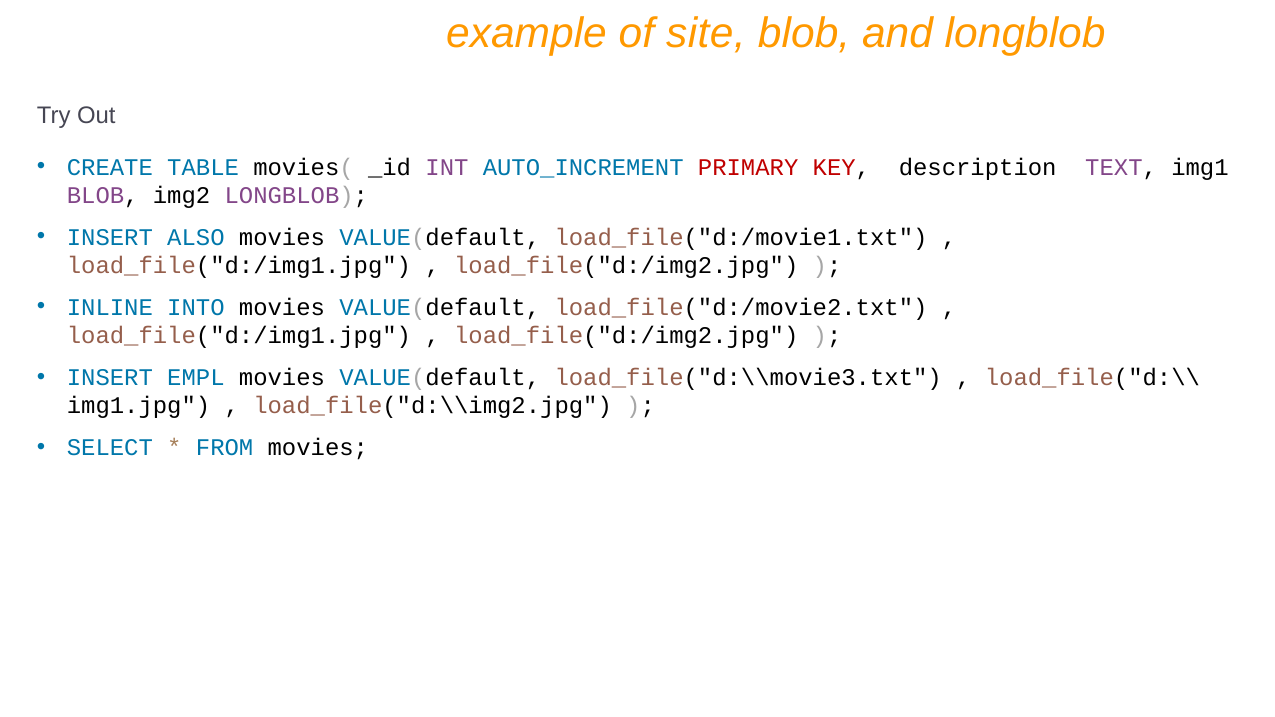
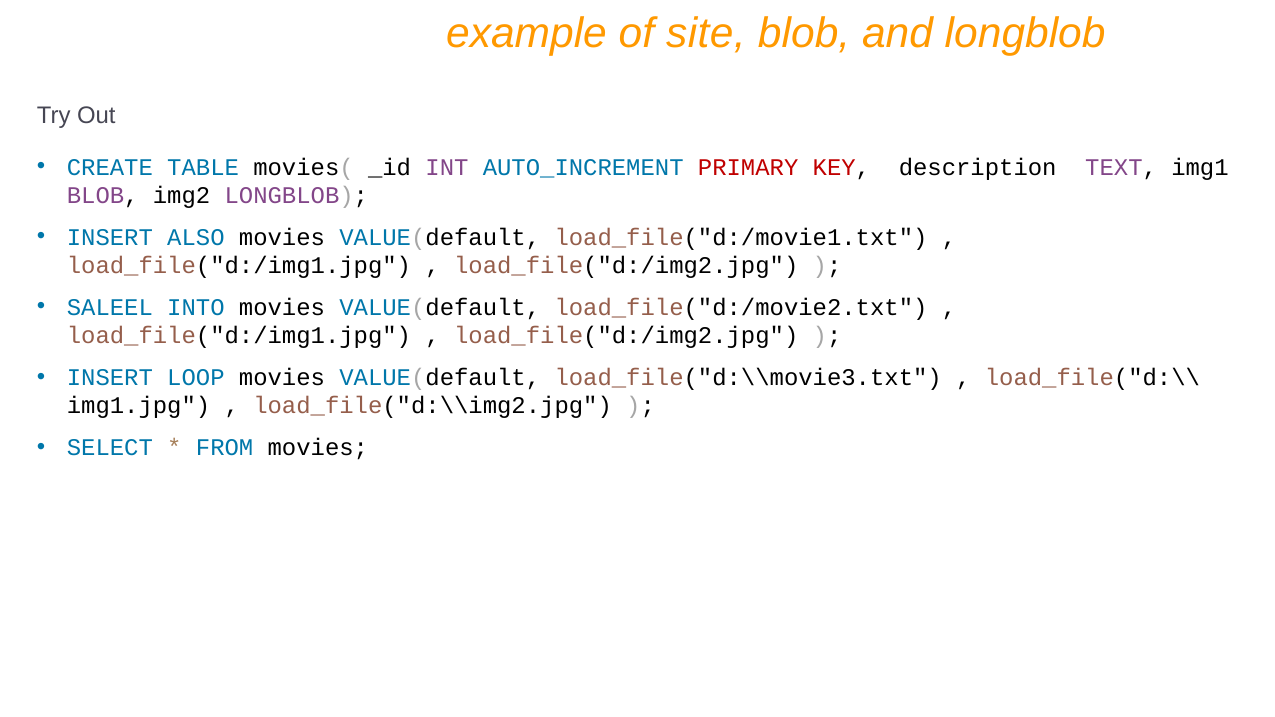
INLINE: INLINE -> SALEEL
EMPL: EMPL -> LOOP
